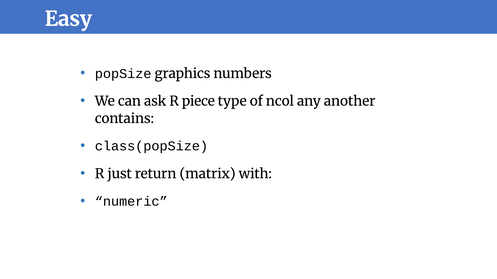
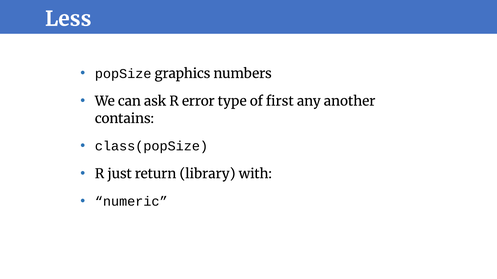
Easy: Easy -> Less
piece: piece -> error
ncol: ncol -> first
matrix: matrix -> library
